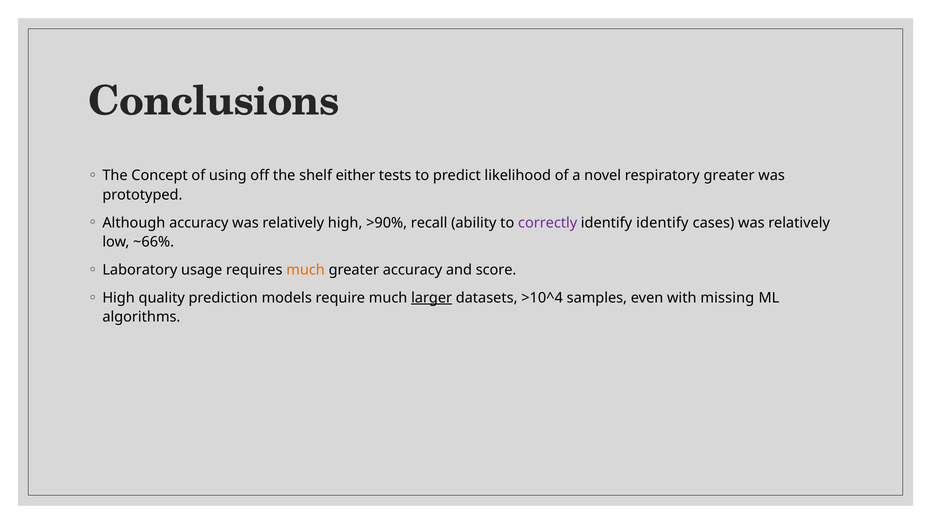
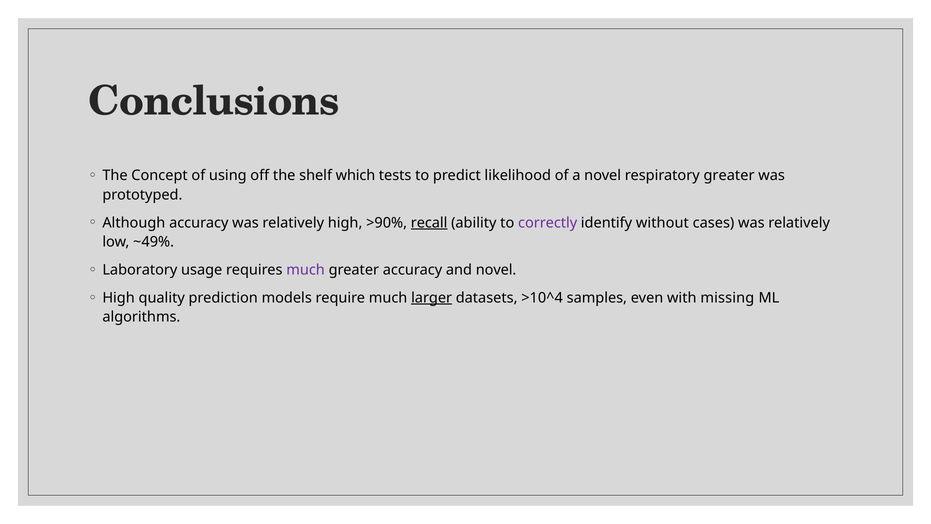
either: either -> which
recall underline: none -> present
identify identify: identify -> without
~66%: ~66% -> ~49%
much at (306, 270) colour: orange -> purple
and score: score -> novel
